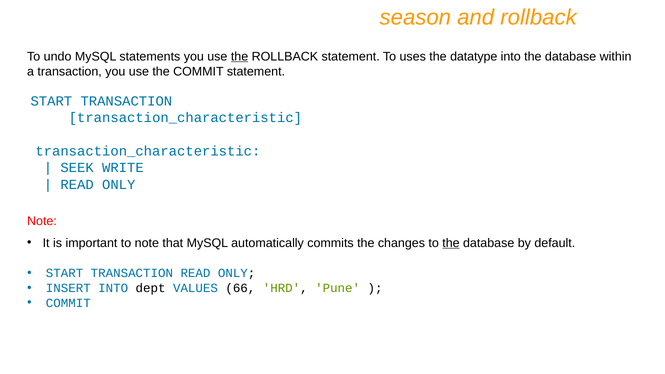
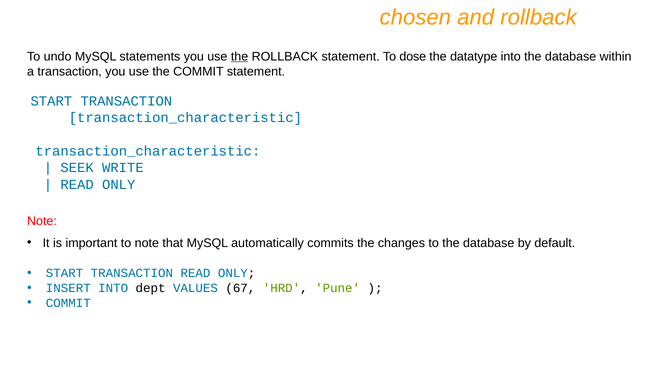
season: season -> chosen
uses: uses -> dose
the at (451, 243) underline: present -> none
66: 66 -> 67
